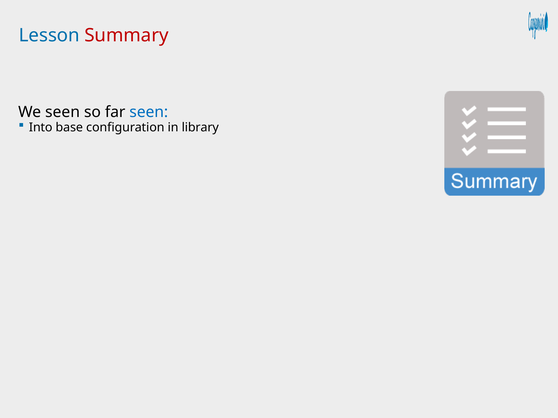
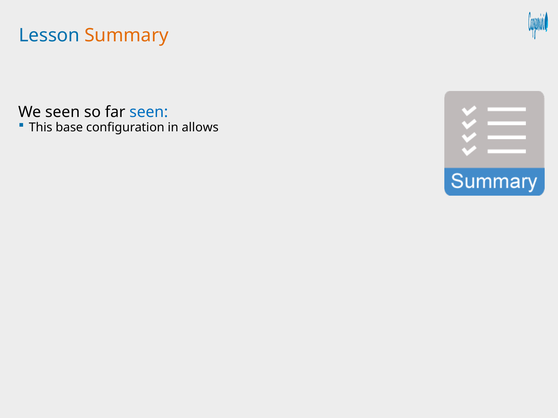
Summary colour: red -> orange
Into: Into -> This
library: library -> allows
